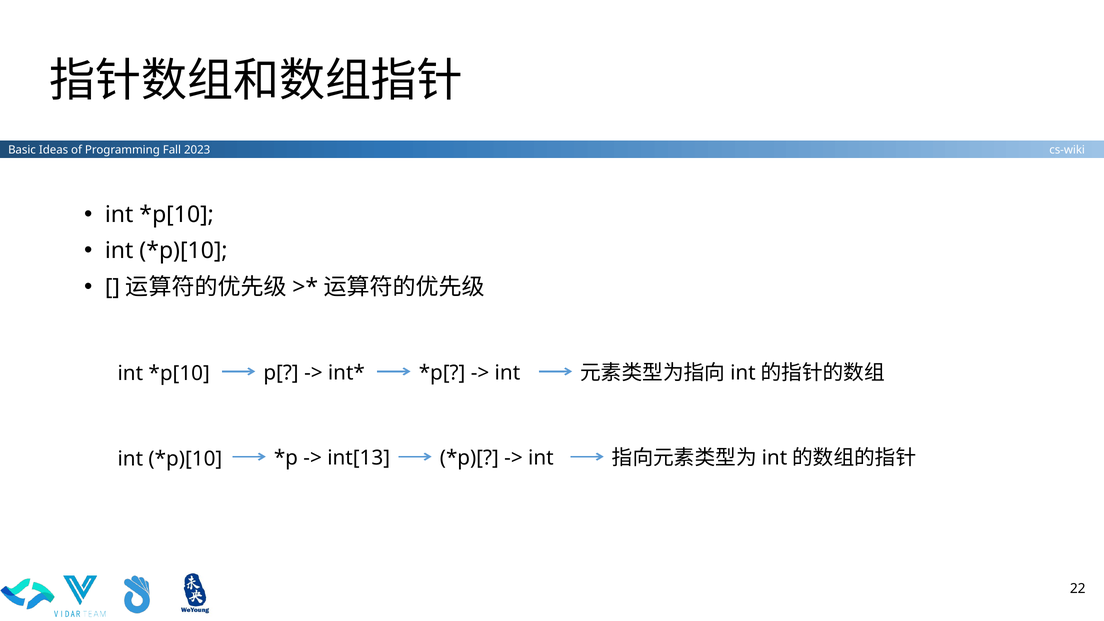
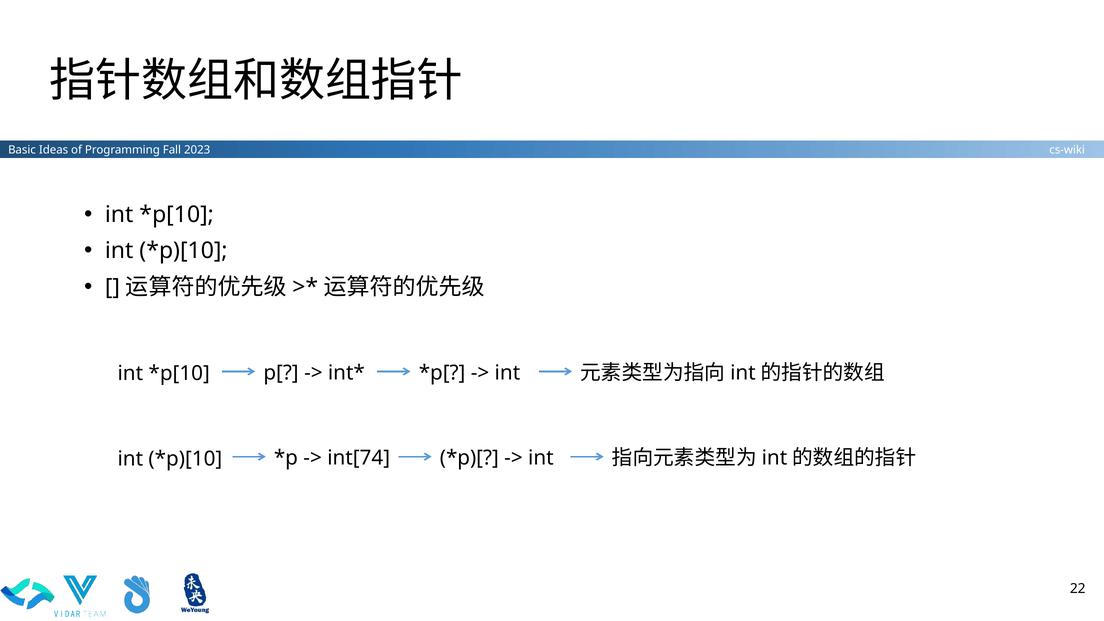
int[13: int[13 -> int[74
